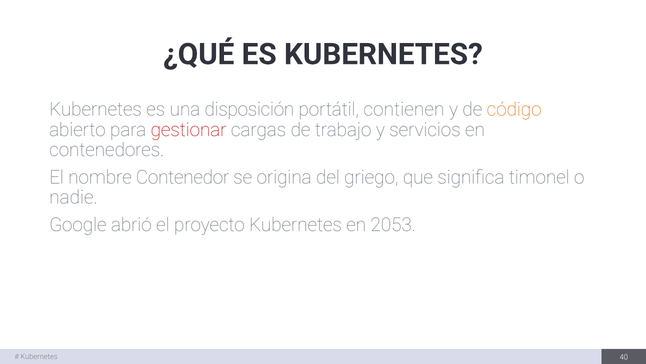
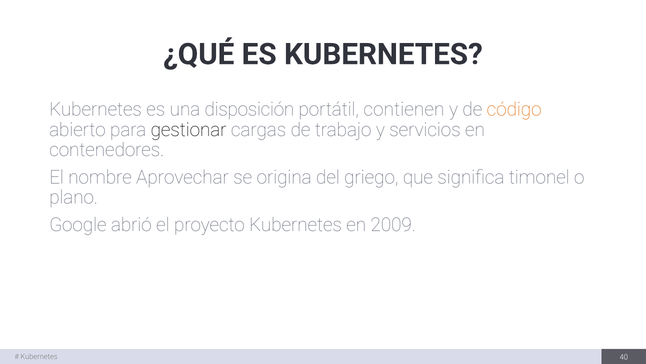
gestionar colour: red -> black
Contenedor: Contenedor -> Aprovechar
nadie: nadie -> plano
2053: 2053 -> 2009
